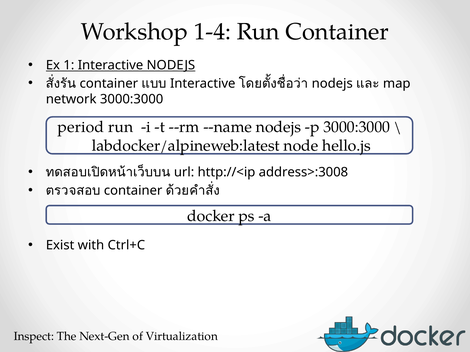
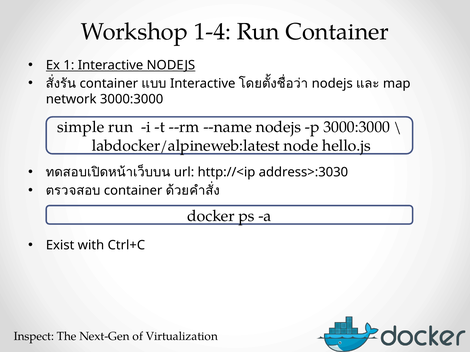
period: period -> simple
address>:3008: address>:3008 -> address>:3030
